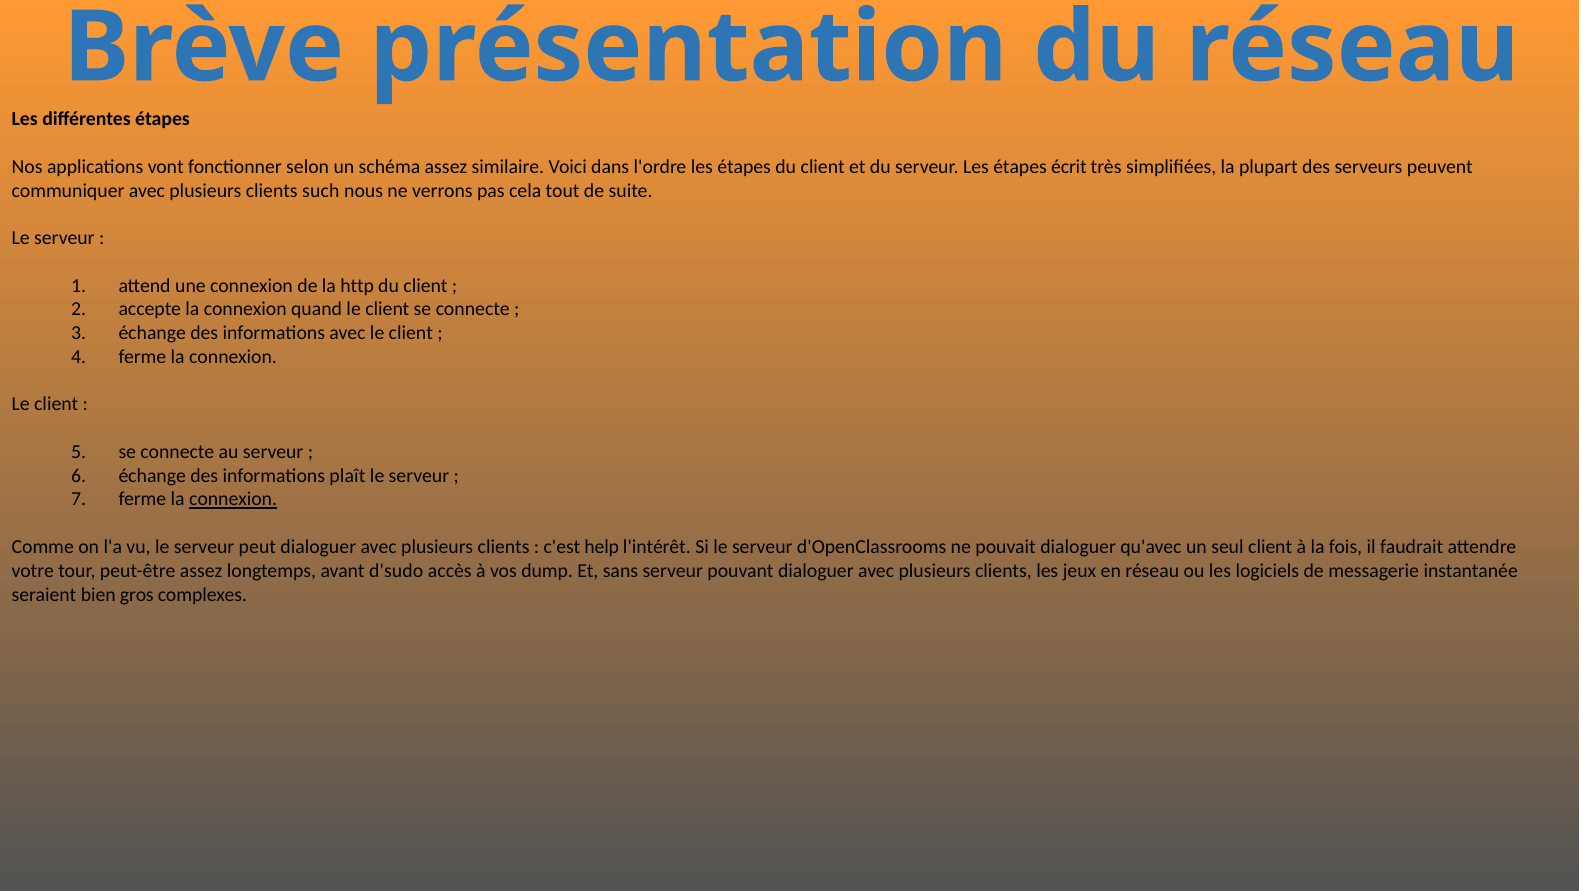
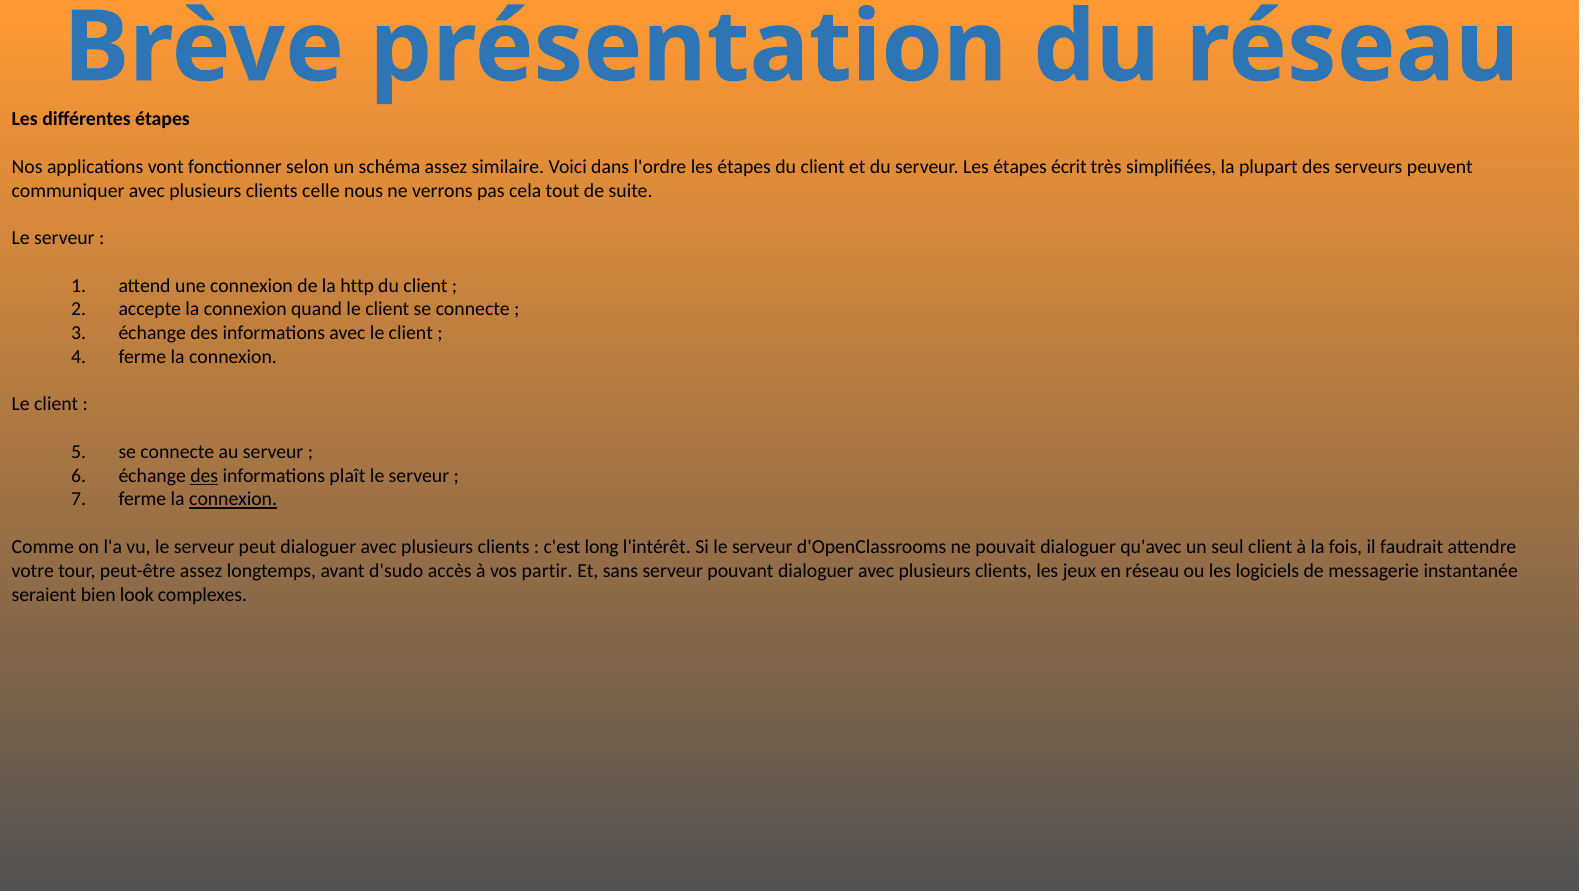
such: such -> celle
des at (204, 475) underline: none -> present
help: help -> long
dump: dump -> partir
gros: gros -> look
